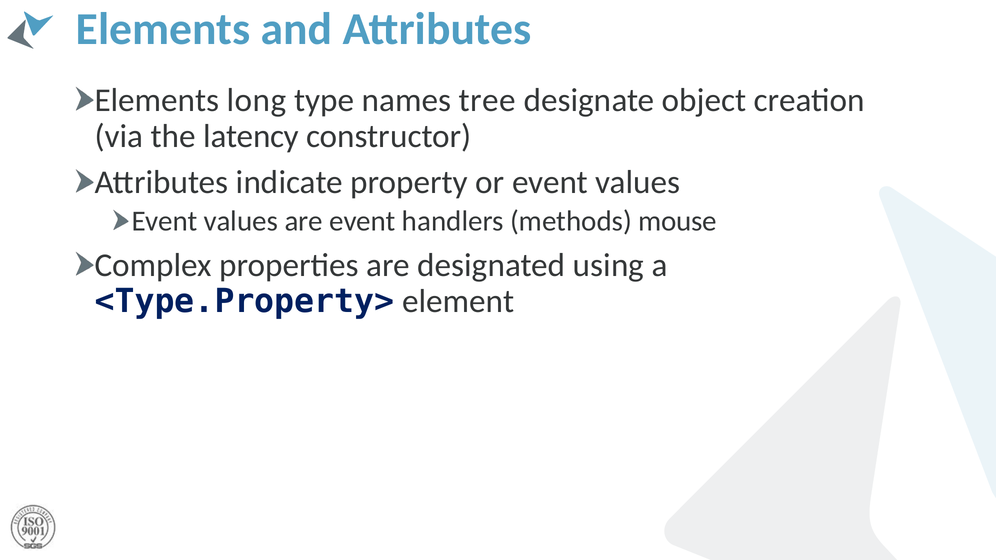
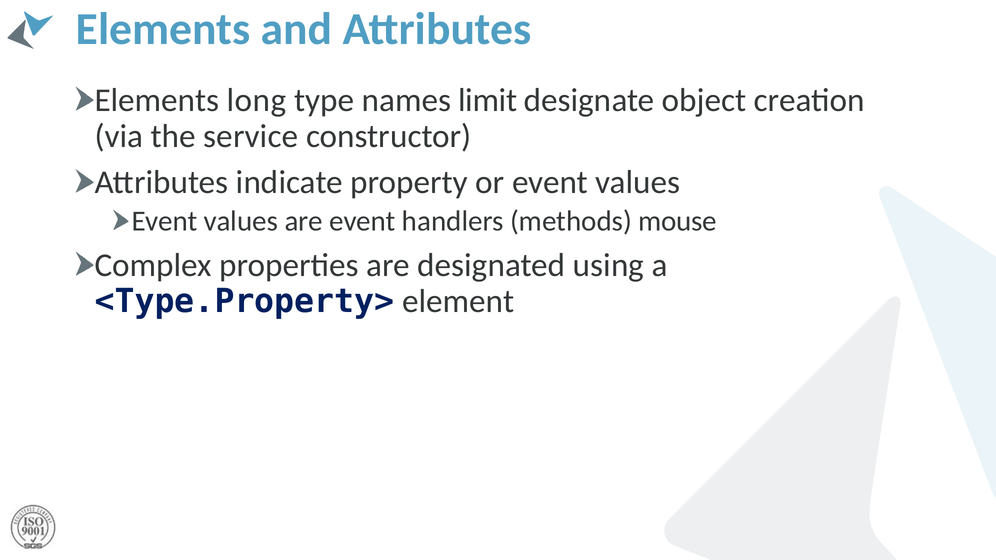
tree: tree -> limit
latency: latency -> service
